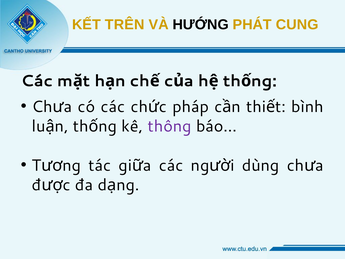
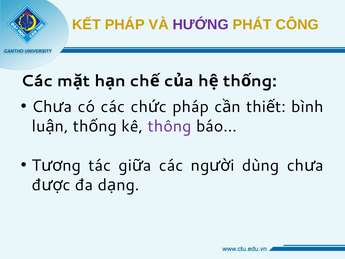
KẾT TRÊN: TRÊN -> PHÁP
HƯỚNG colour: black -> purple
CUNG: CUNG -> CÔNG
